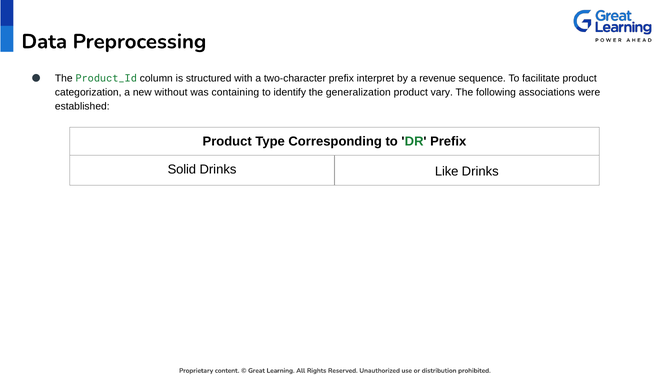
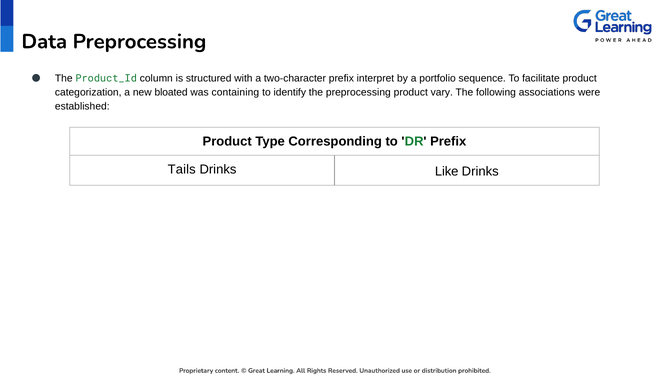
revenue: revenue -> portfolio
without: without -> bloated
the generalization: generalization -> preprocessing
Solid: Solid -> Tails
